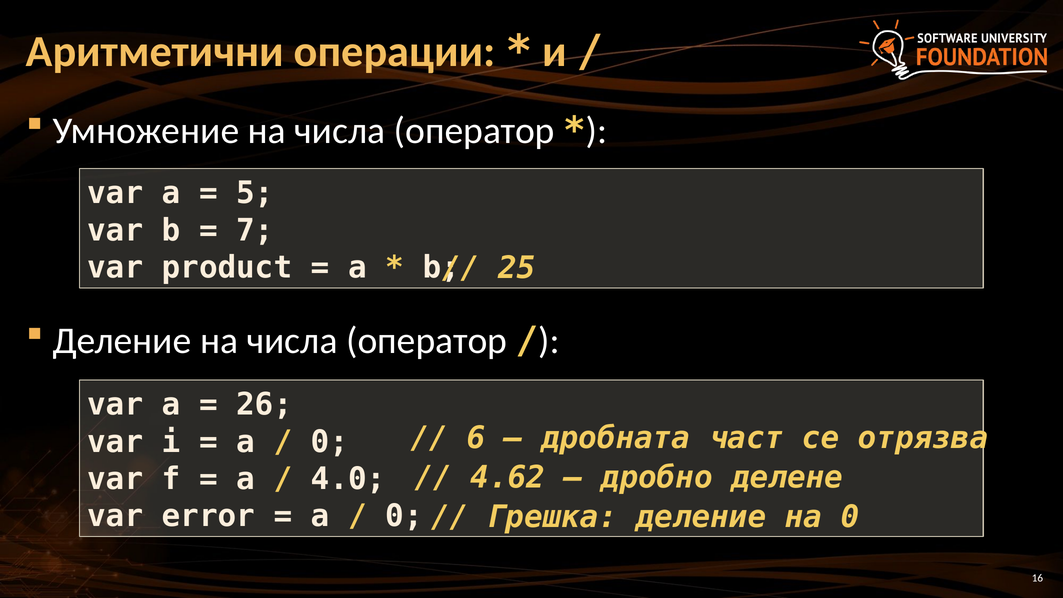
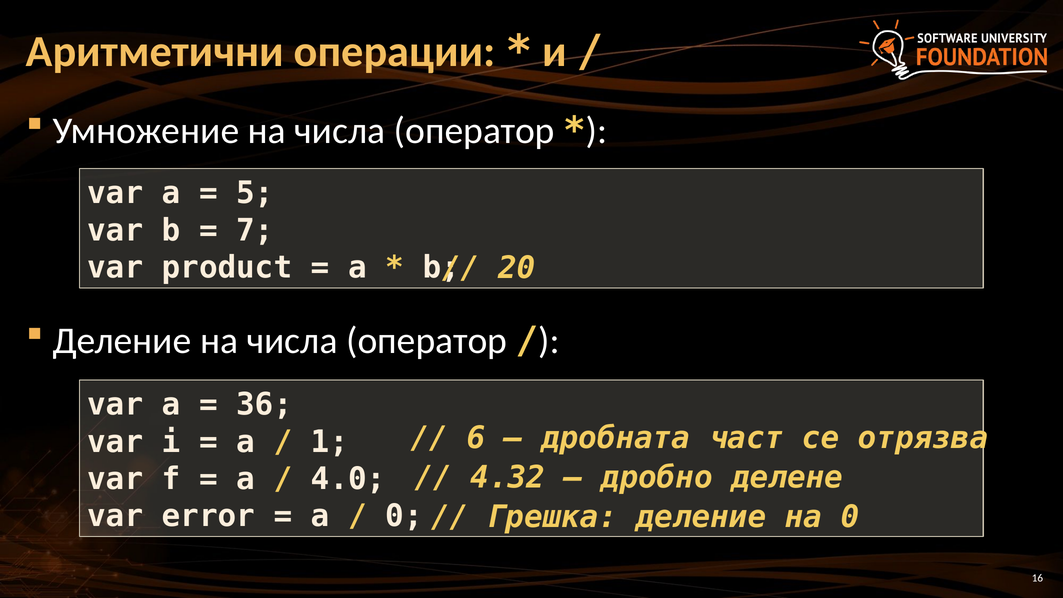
25: 25 -> 20
26: 26 -> 36
0 at (330, 442): 0 -> 1
4.62: 4.62 -> 4.32
